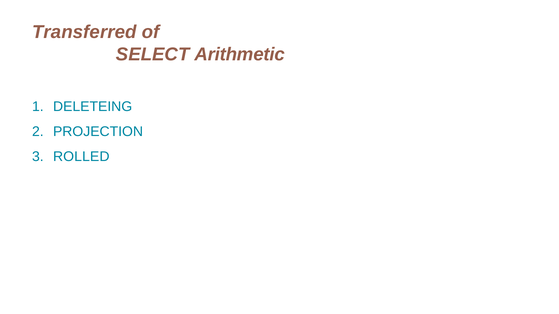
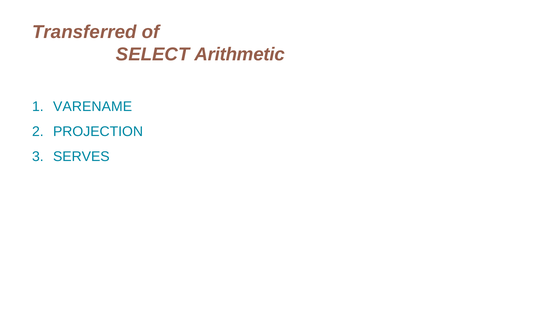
DELETEING: DELETEING -> VARENAME
ROLLED: ROLLED -> SERVES
